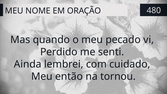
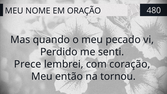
Ainda: Ainda -> Prece
cuidado: cuidado -> coração
